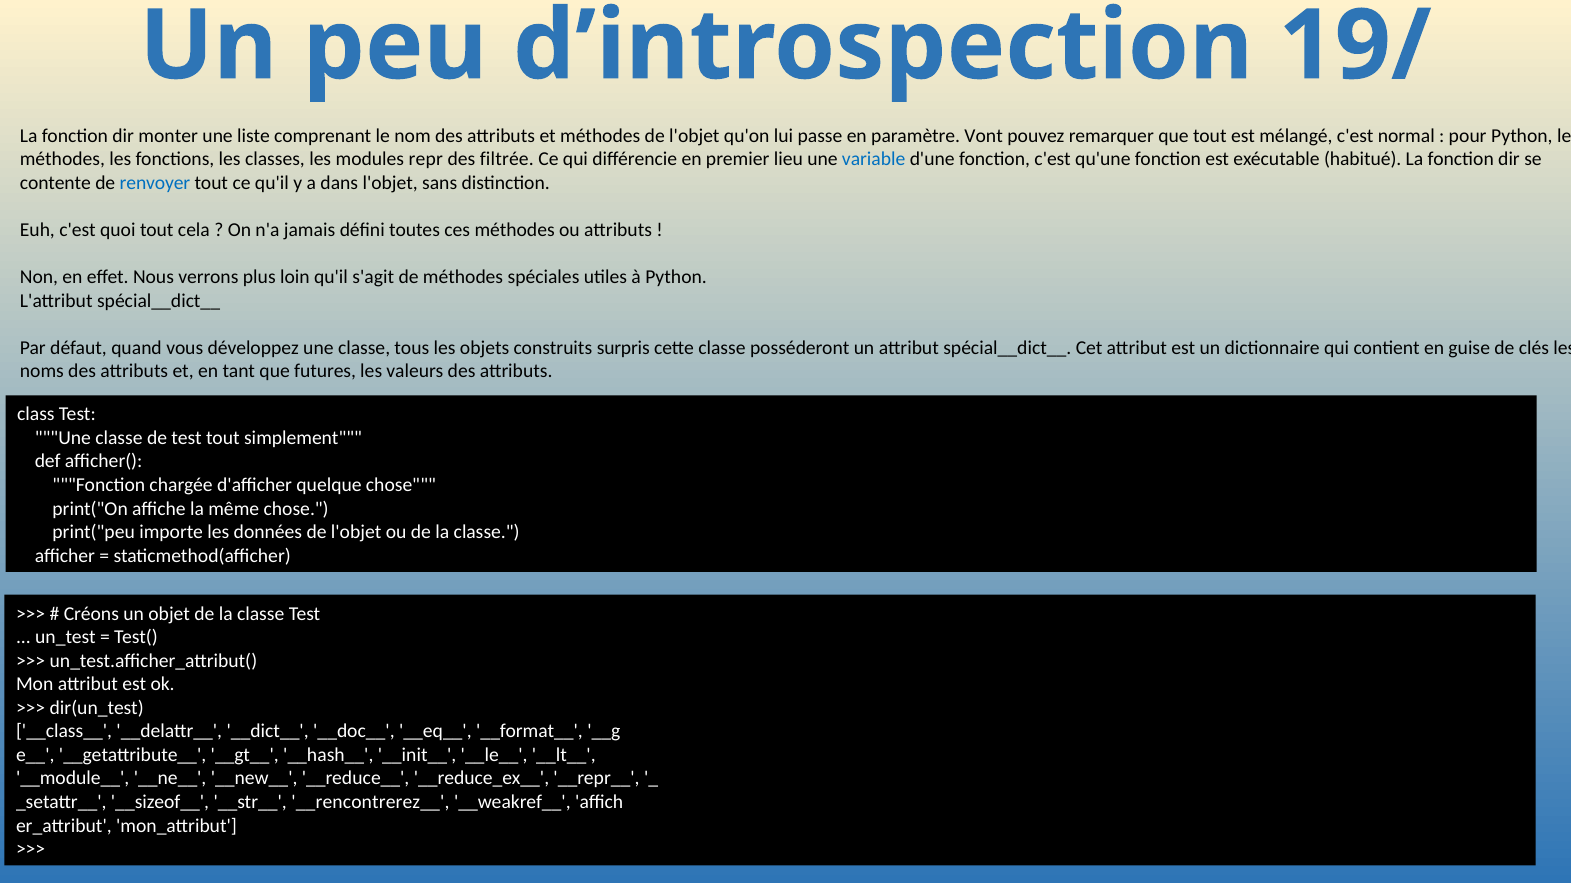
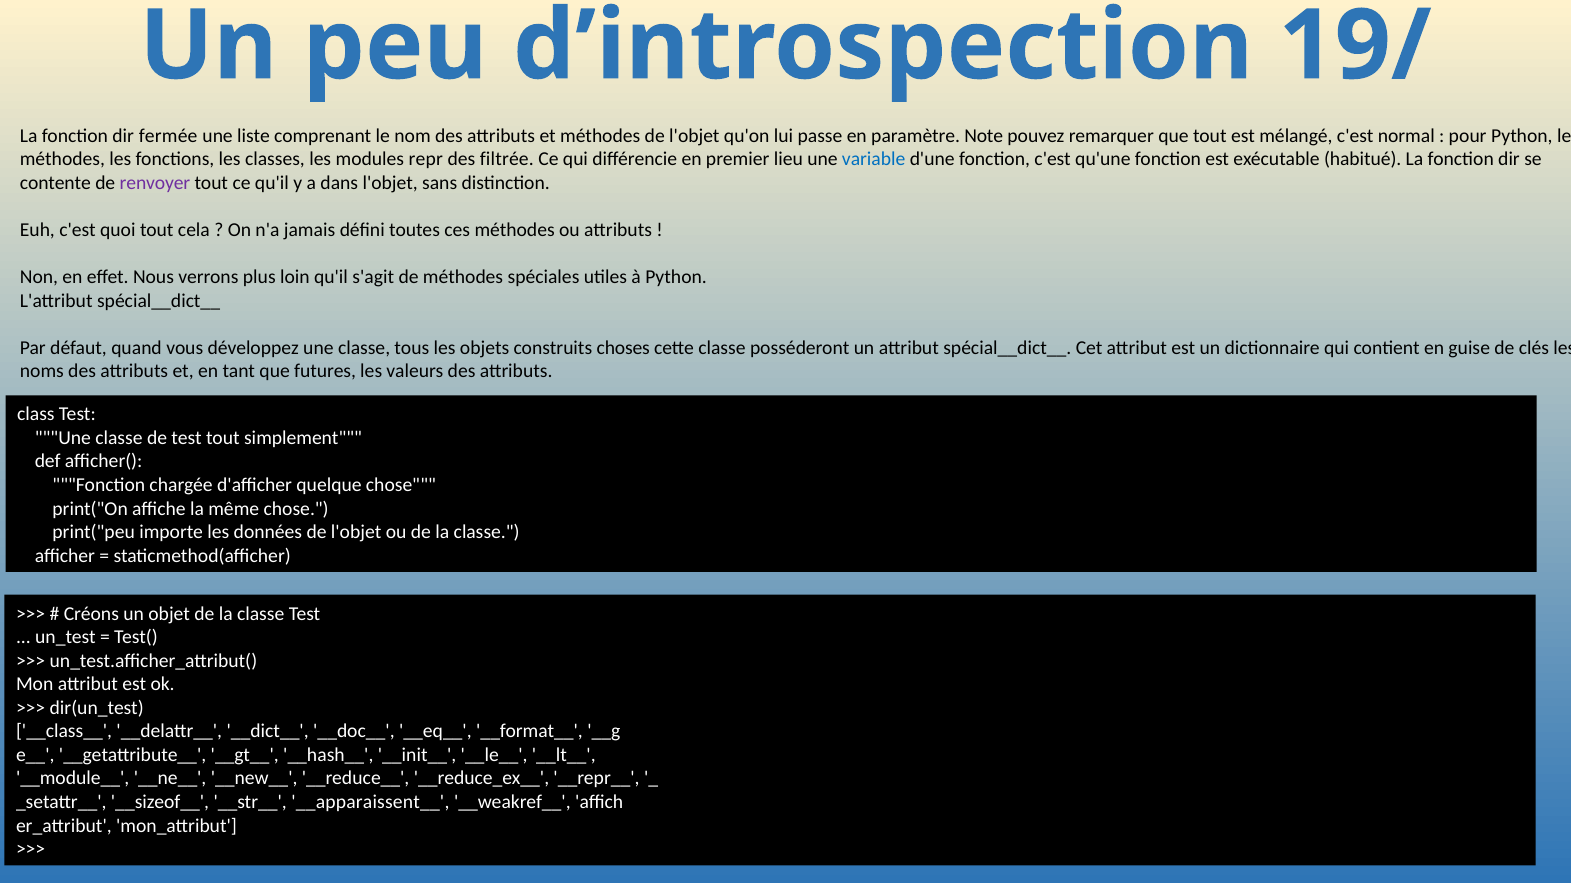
monter: monter -> fermée
Vont: Vont -> Note
renvoyer colour: blue -> purple
surpris: surpris -> choses
__rencontrerez__: __rencontrerez__ -> __apparaissent__
